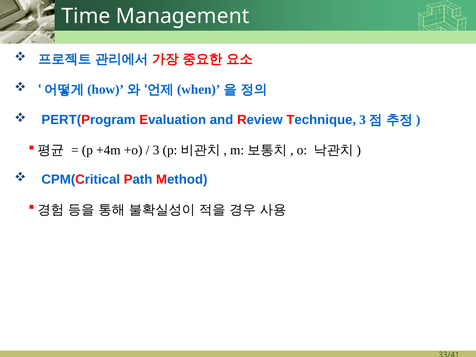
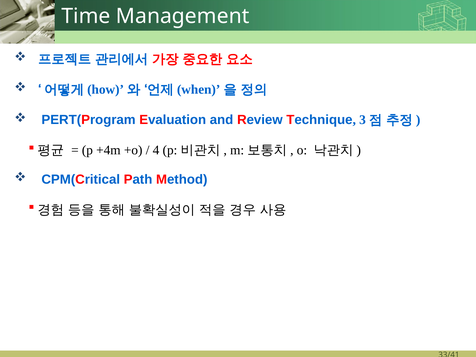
3: 3 -> 4
